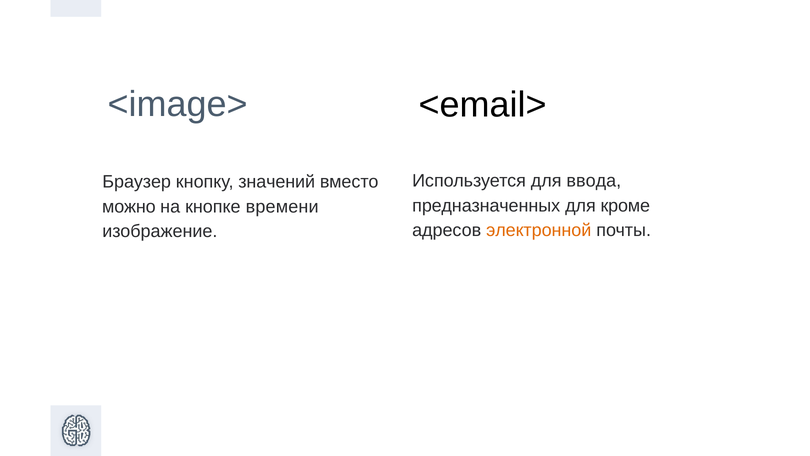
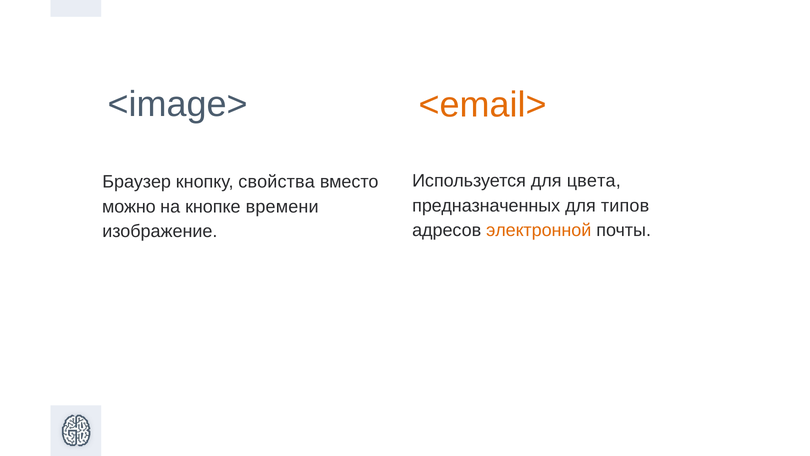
<email> colour: black -> orange
ввода: ввода -> цвета
значений: значений -> свойства
кроме: кроме -> типов
